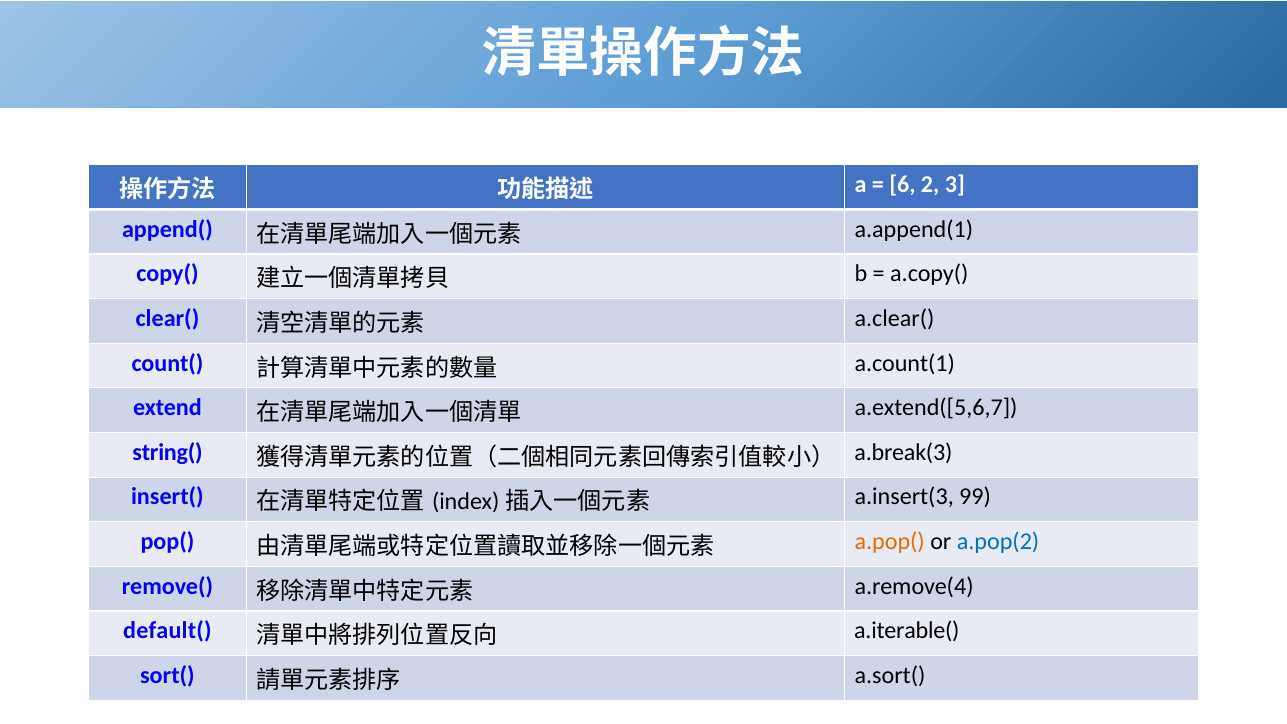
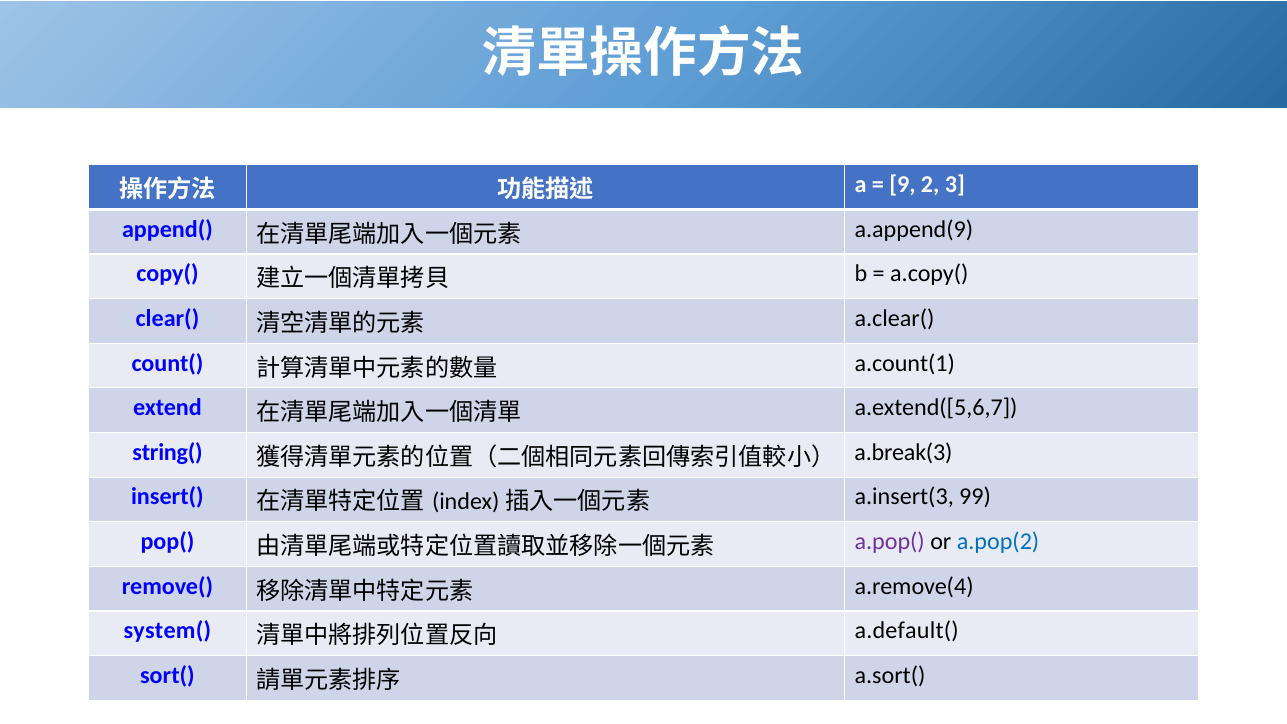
6: 6 -> 9
a.append(1: a.append(1 -> a.append(9
a.pop( colour: orange -> purple
default(: default( -> system(
a.iterable(: a.iterable( -> a.default(
